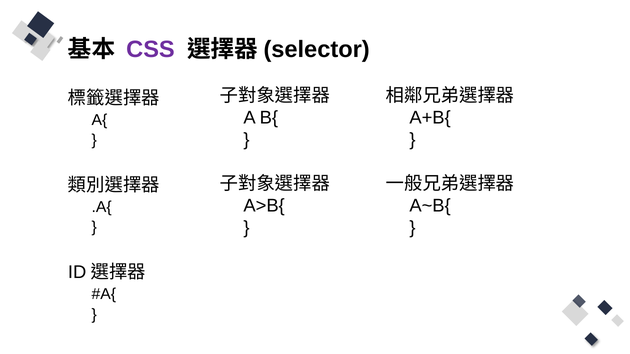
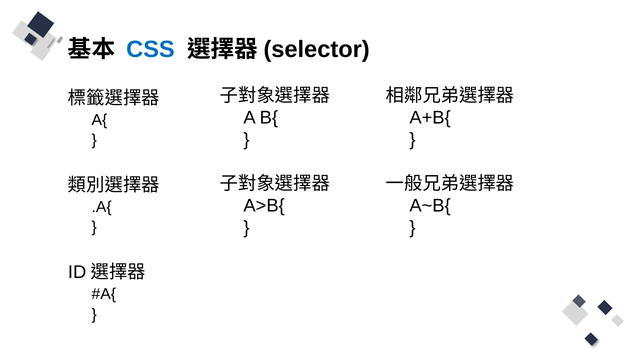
CSS colour: purple -> blue
